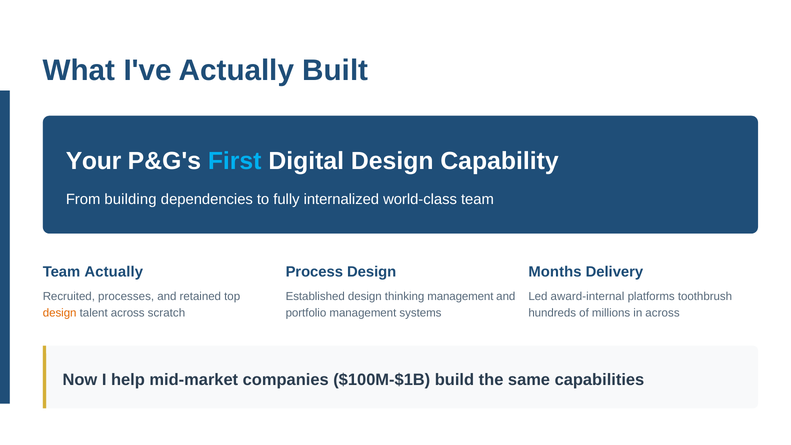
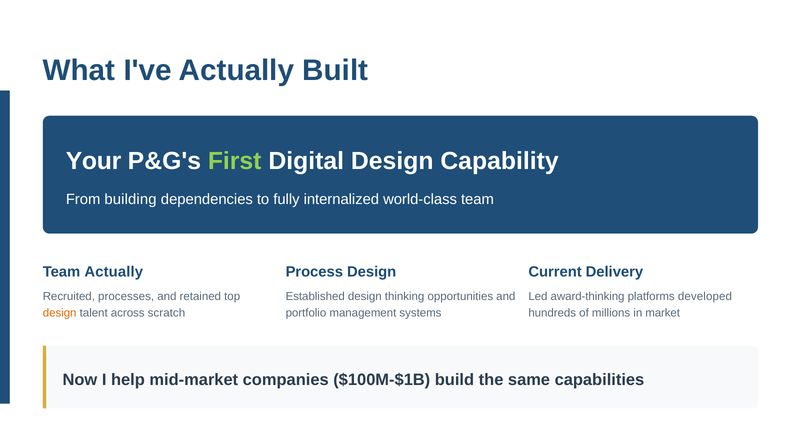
First colour: light blue -> light green
Months: Months -> Current
thinking management: management -> opportunities
award-internal: award-internal -> award-thinking
toothbrush: toothbrush -> developed
in across: across -> market
